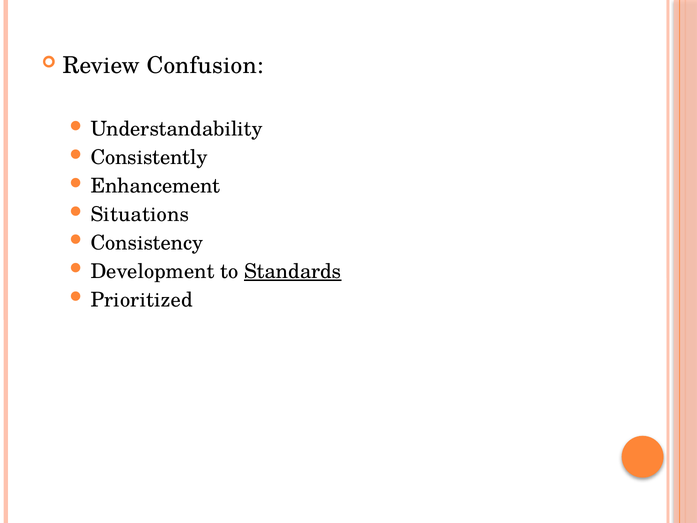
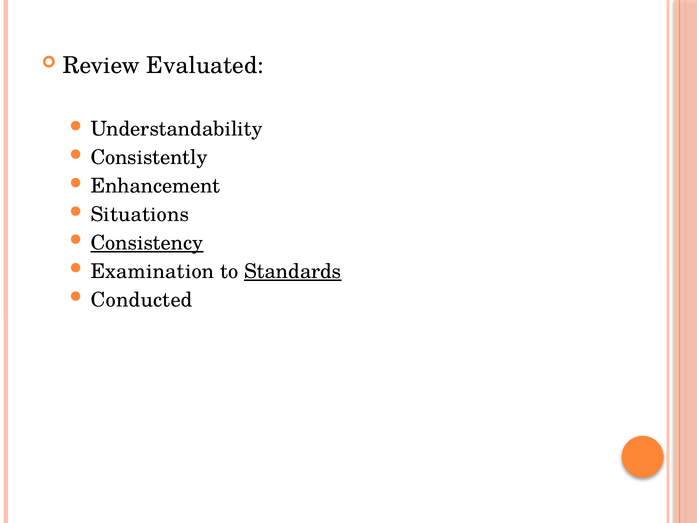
Confusion: Confusion -> Evaluated
Consistency underline: none -> present
Development: Development -> Examination
Prioritized: Prioritized -> Conducted
